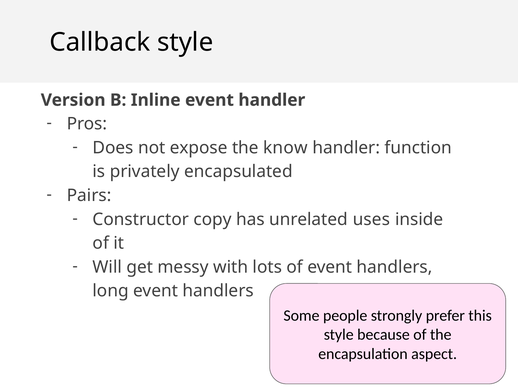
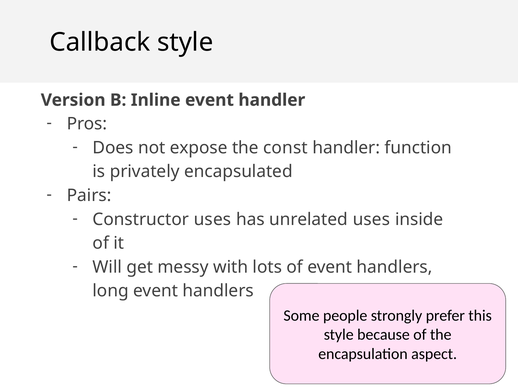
know: know -> const
Constructor copy: copy -> uses
